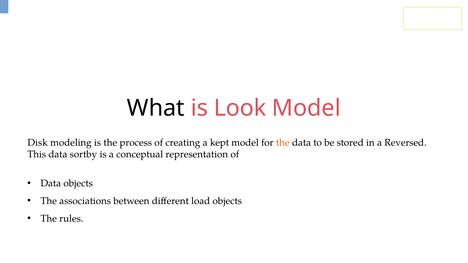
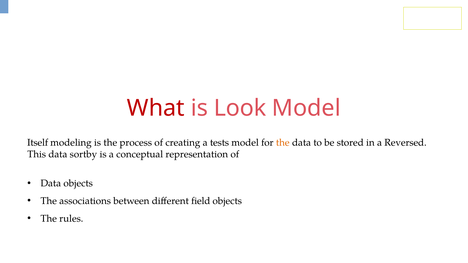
What colour: black -> red
Disk: Disk -> Itself
kept: kept -> tests
load: load -> field
